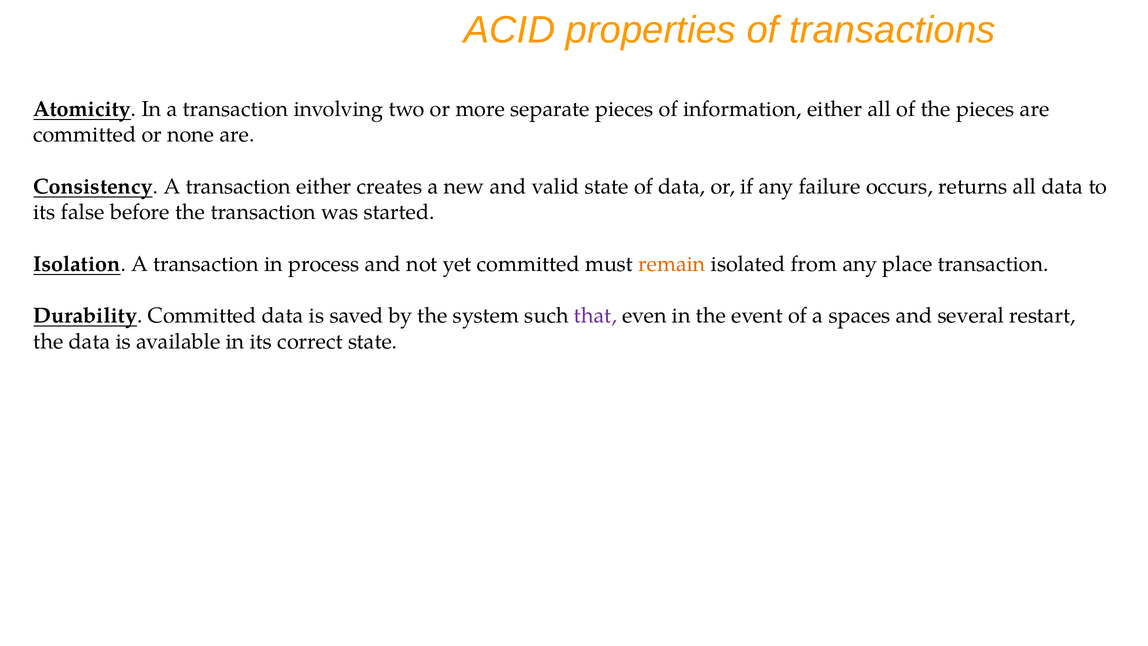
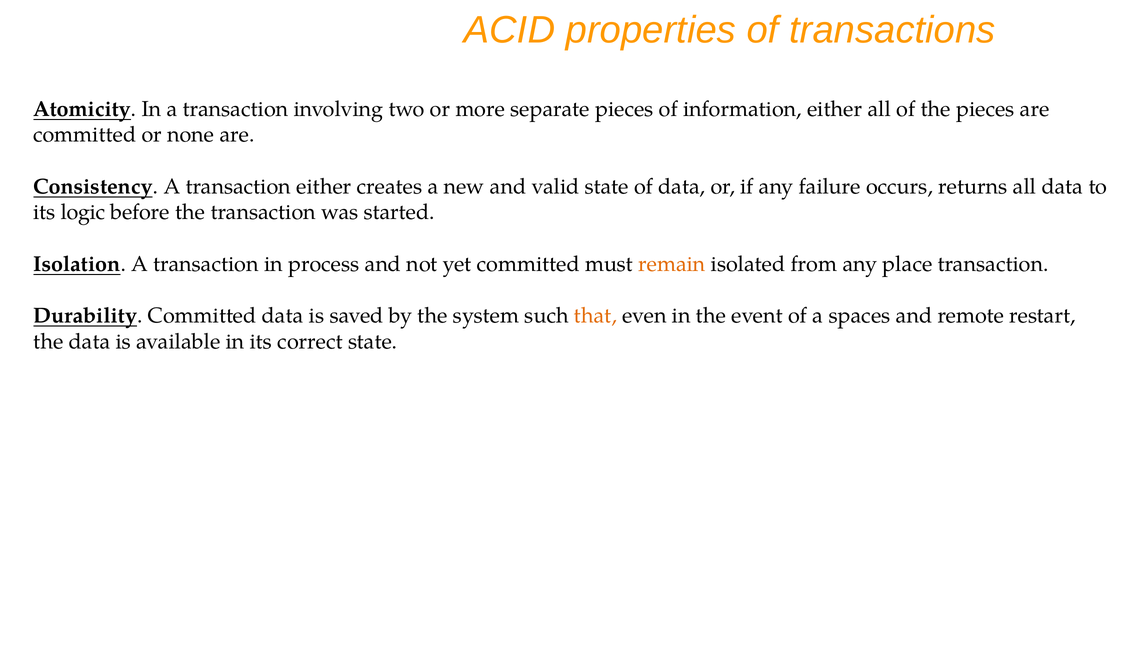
false: false -> logic
that colour: purple -> orange
several: several -> remote
